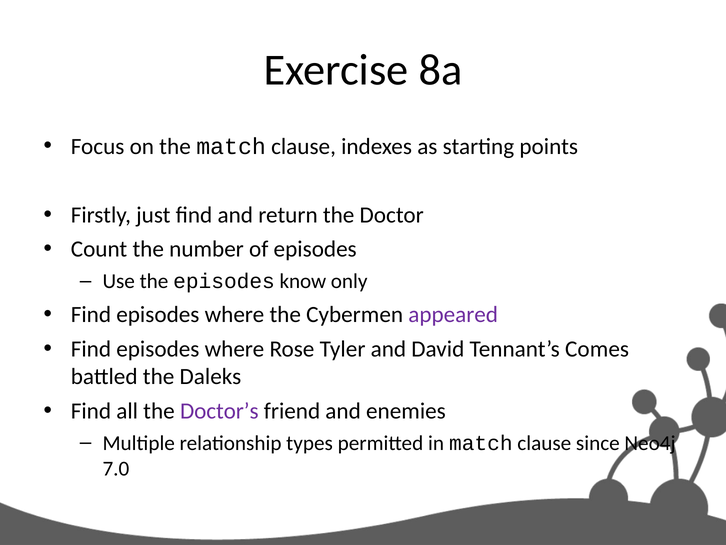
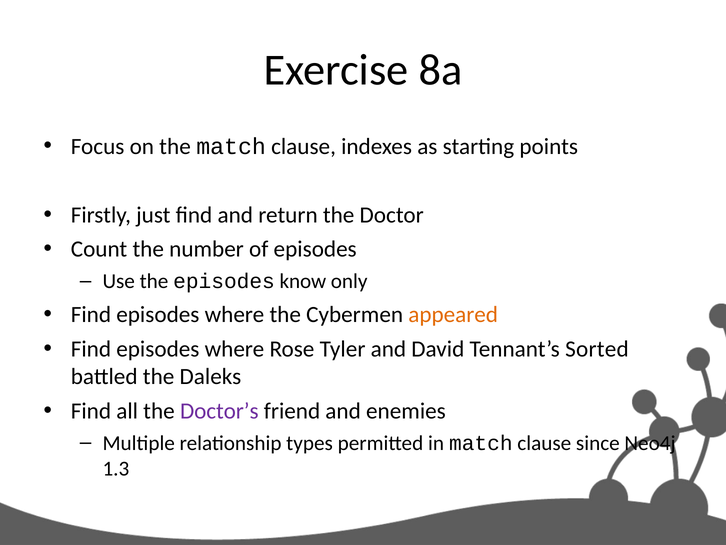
appeared colour: purple -> orange
Comes: Comes -> Sorted
7.0: 7.0 -> 1.3
